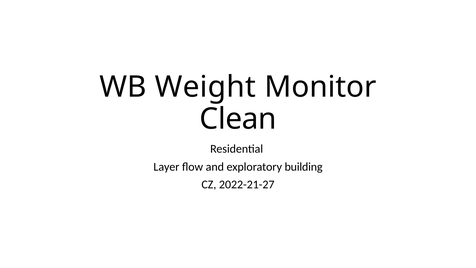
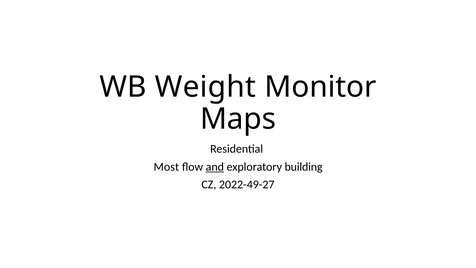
Clean: Clean -> Maps
Layer: Layer -> Most
and underline: none -> present
2022-21-27: 2022-21-27 -> 2022-49-27
